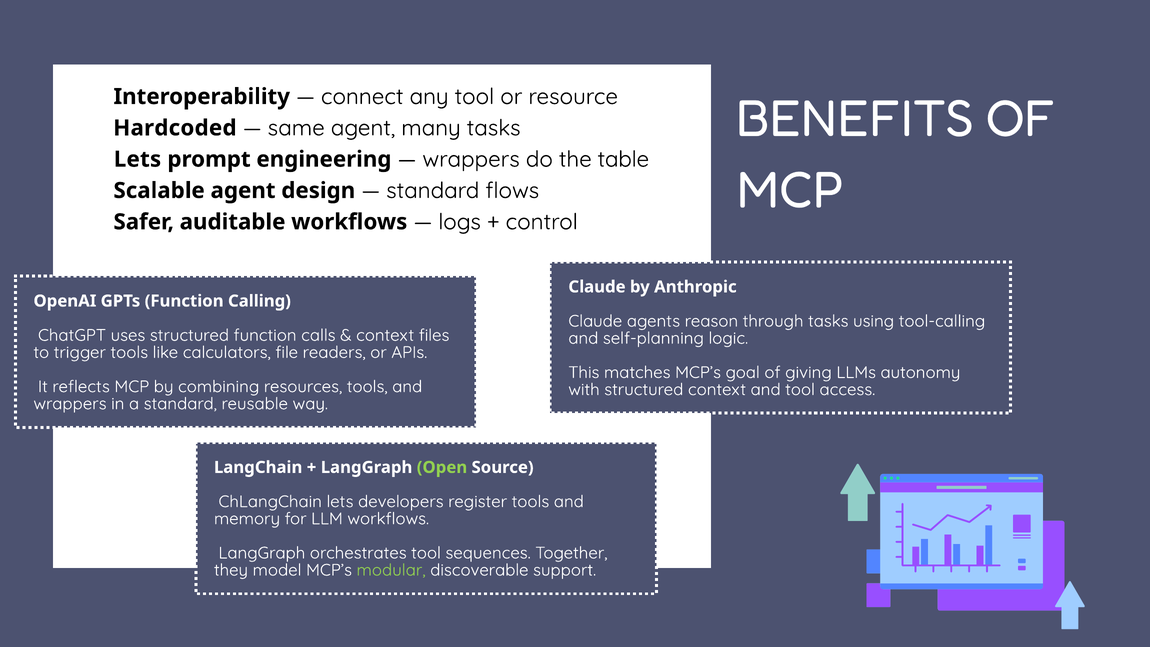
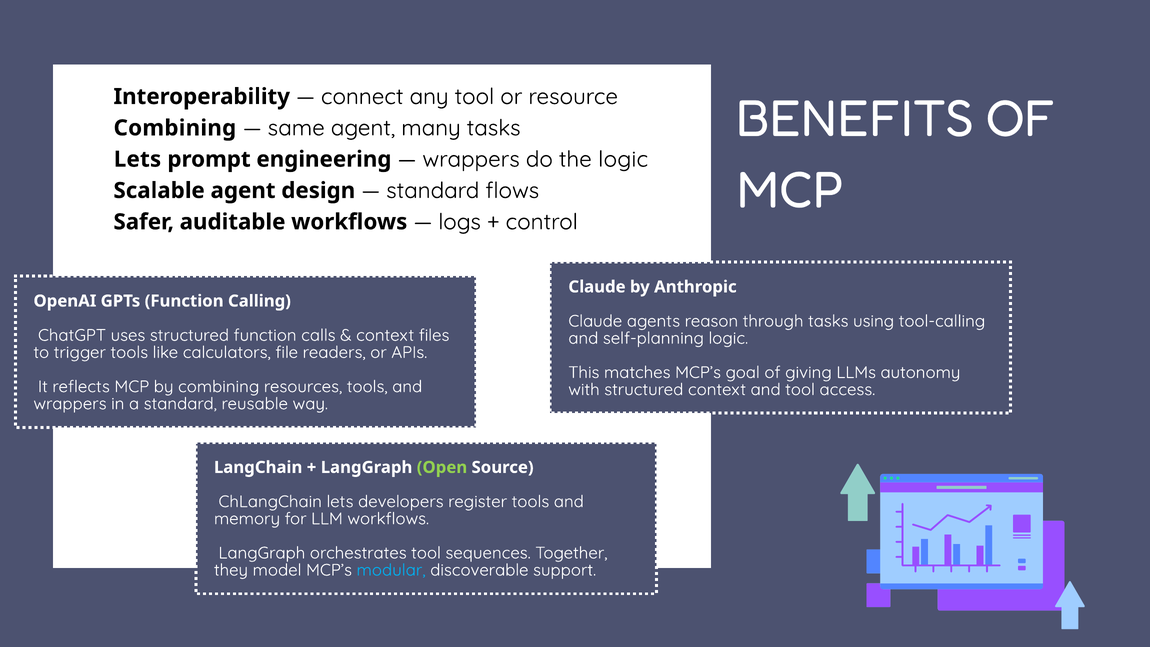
Hardcoded at (175, 128): Hardcoded -> Combining
the table: table -> logic
modular colour: light green -> light blue
